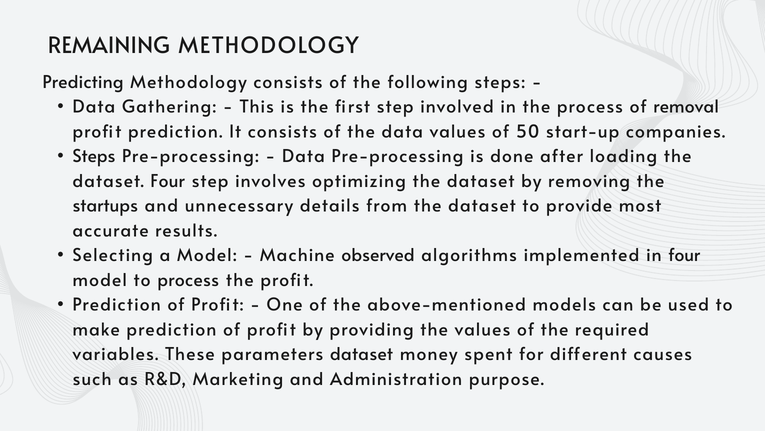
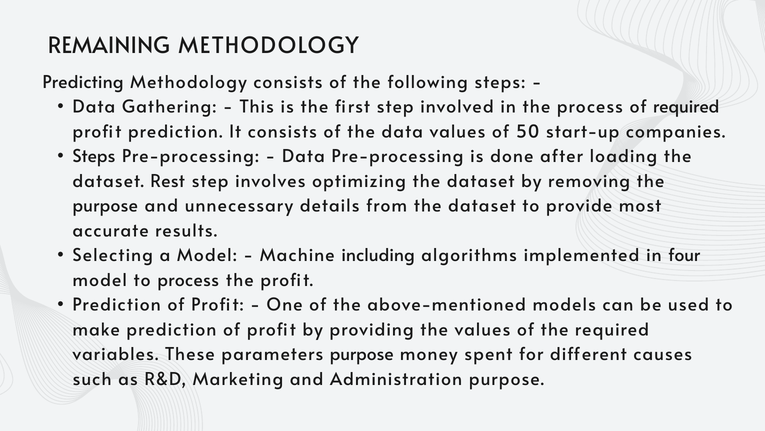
of removal: removal -> required
dataset Four: Four -> Rest
startups at (105, 206): startups -> purpose
observed: observed -> including
parameters dataset: dataset -> purpose
